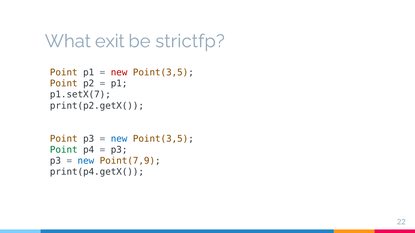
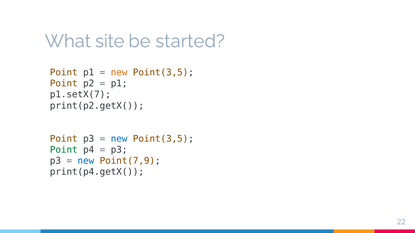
exit: exit -> site
strictfp: strictfp -> started
new at (119, 73) colour: red -> orange
